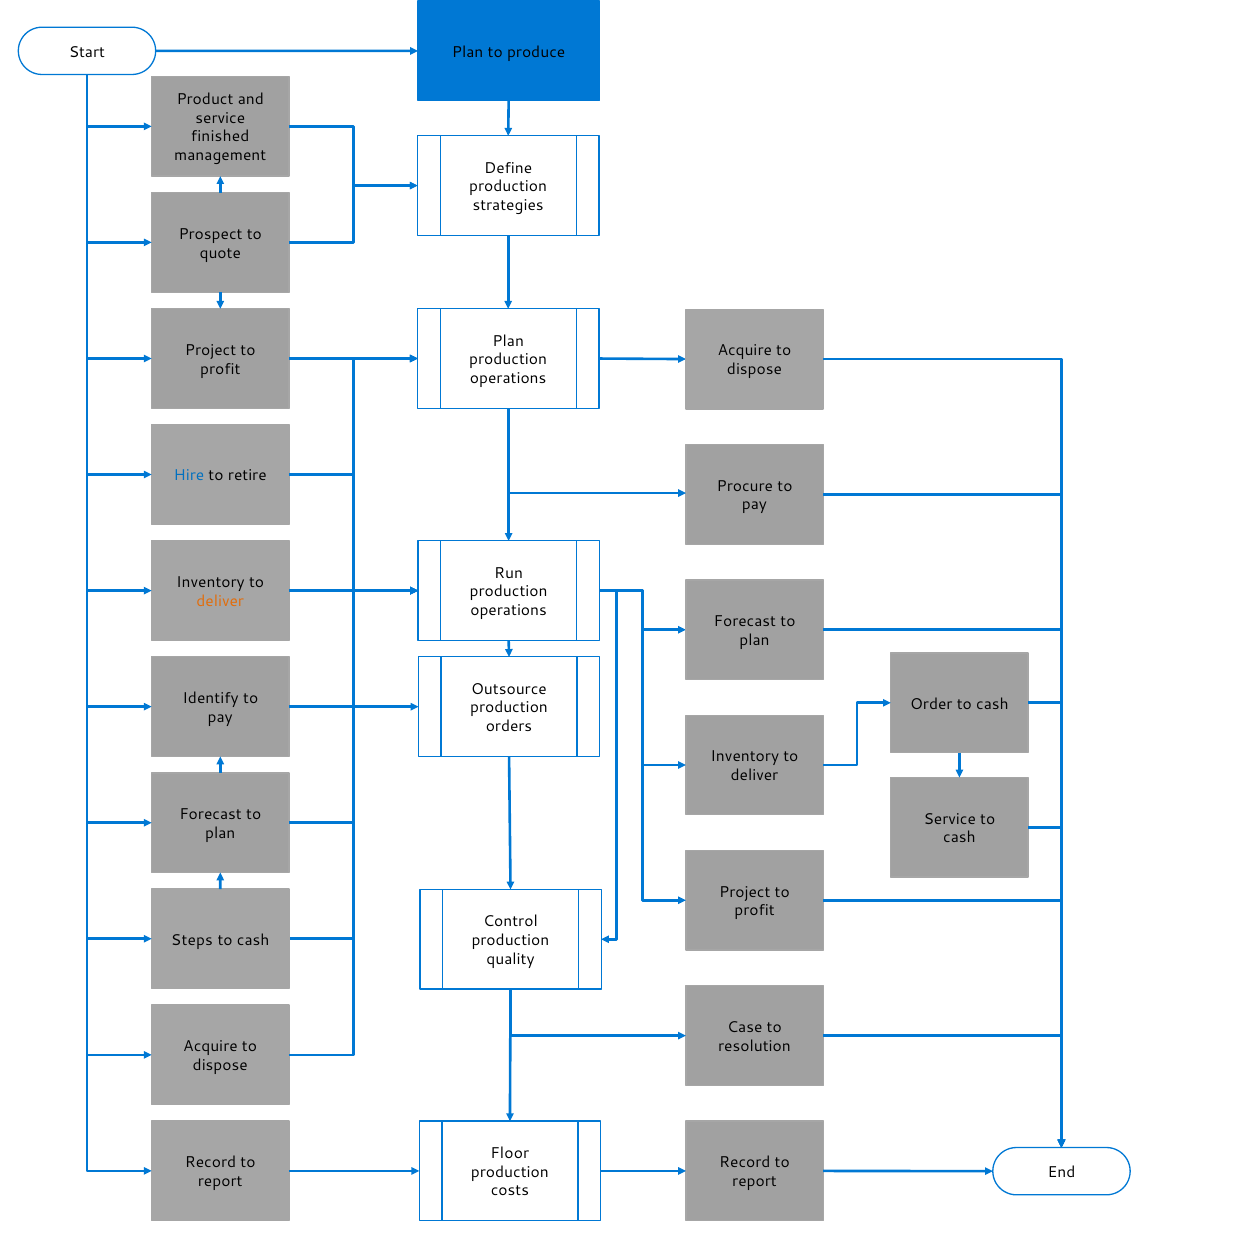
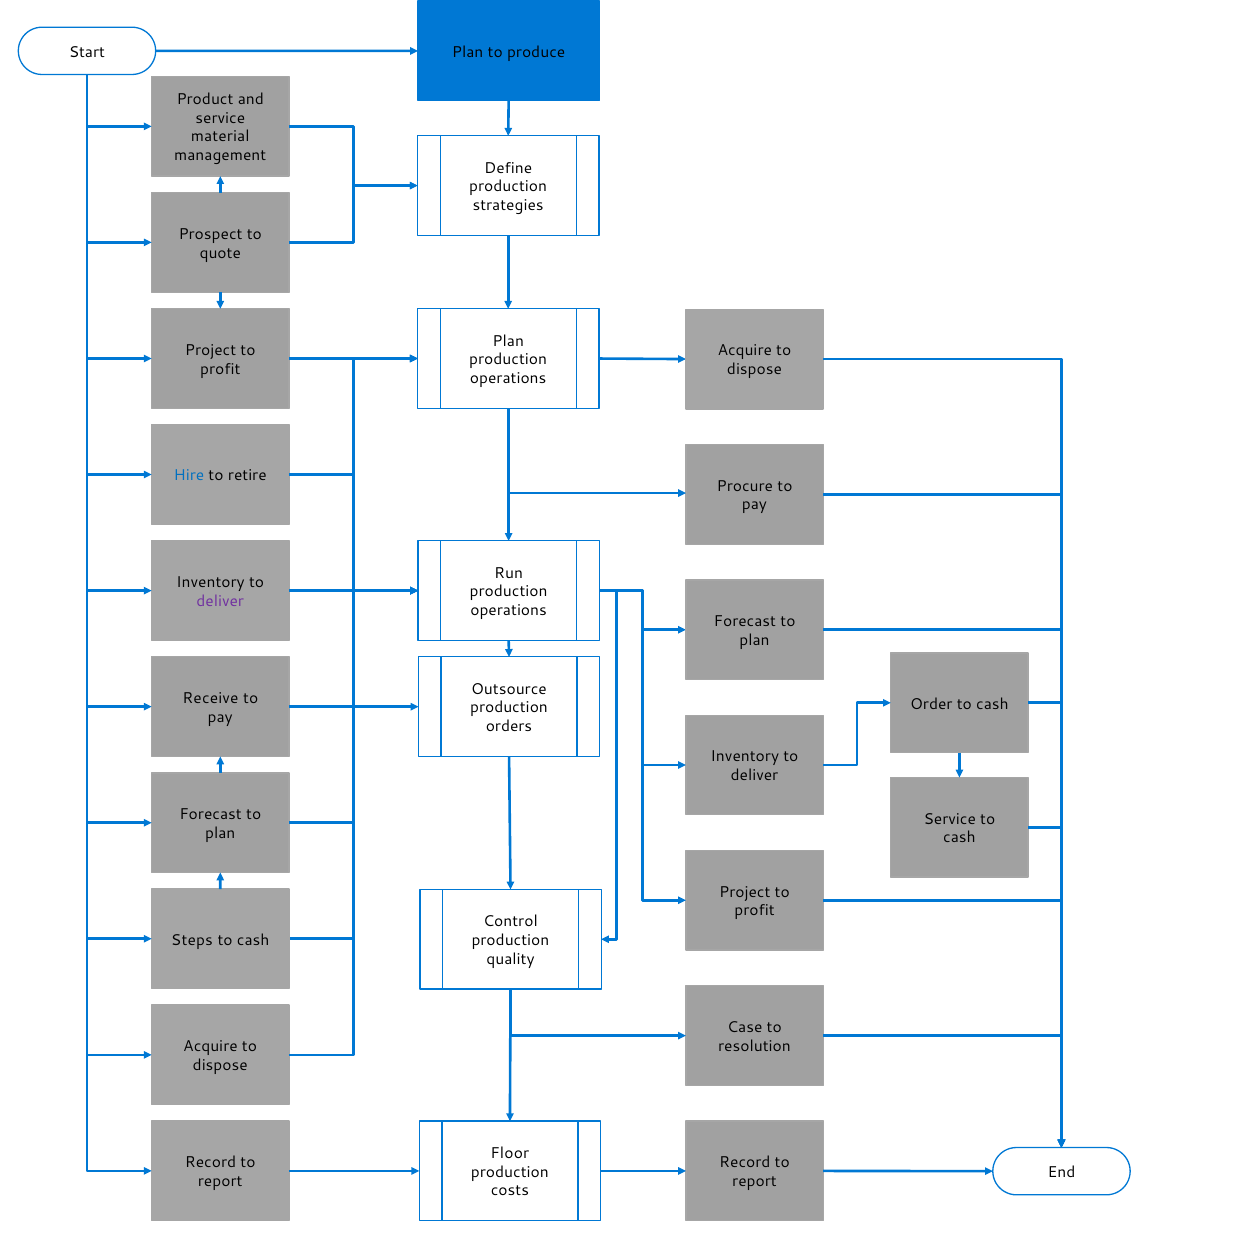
finished: finished -> material
deliver at (220, 601) colour: orange -> purple
Identify: Identify -> Receive
